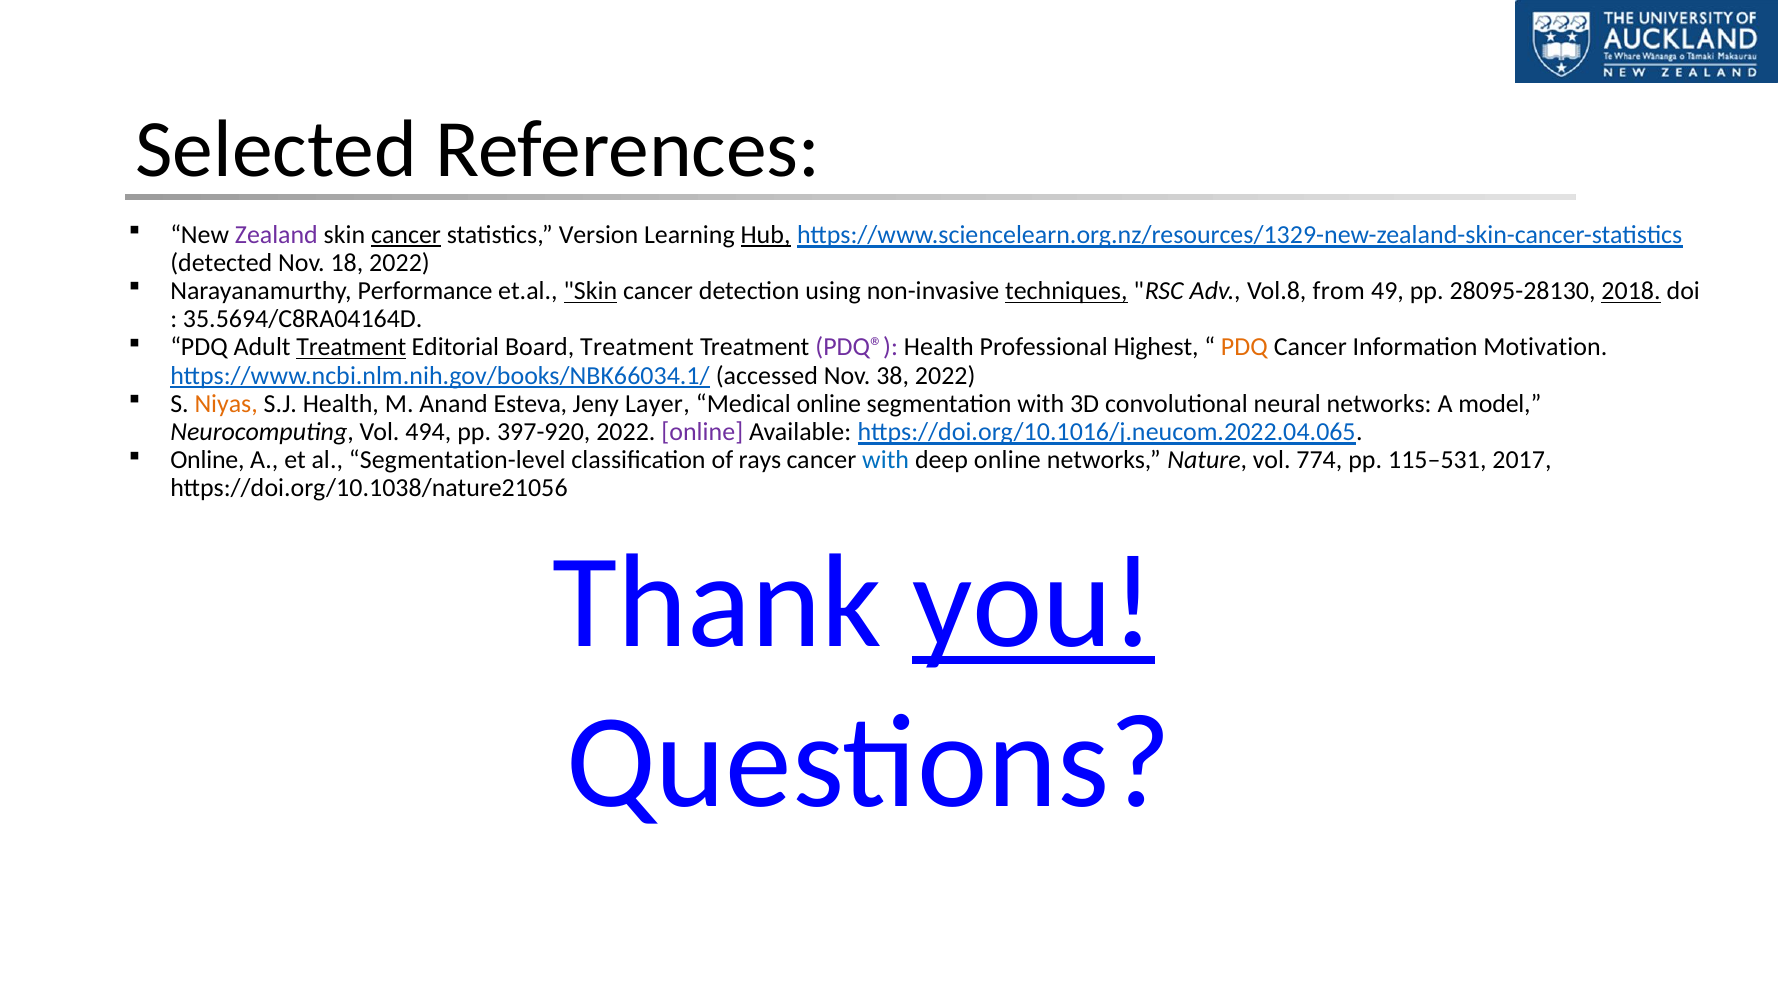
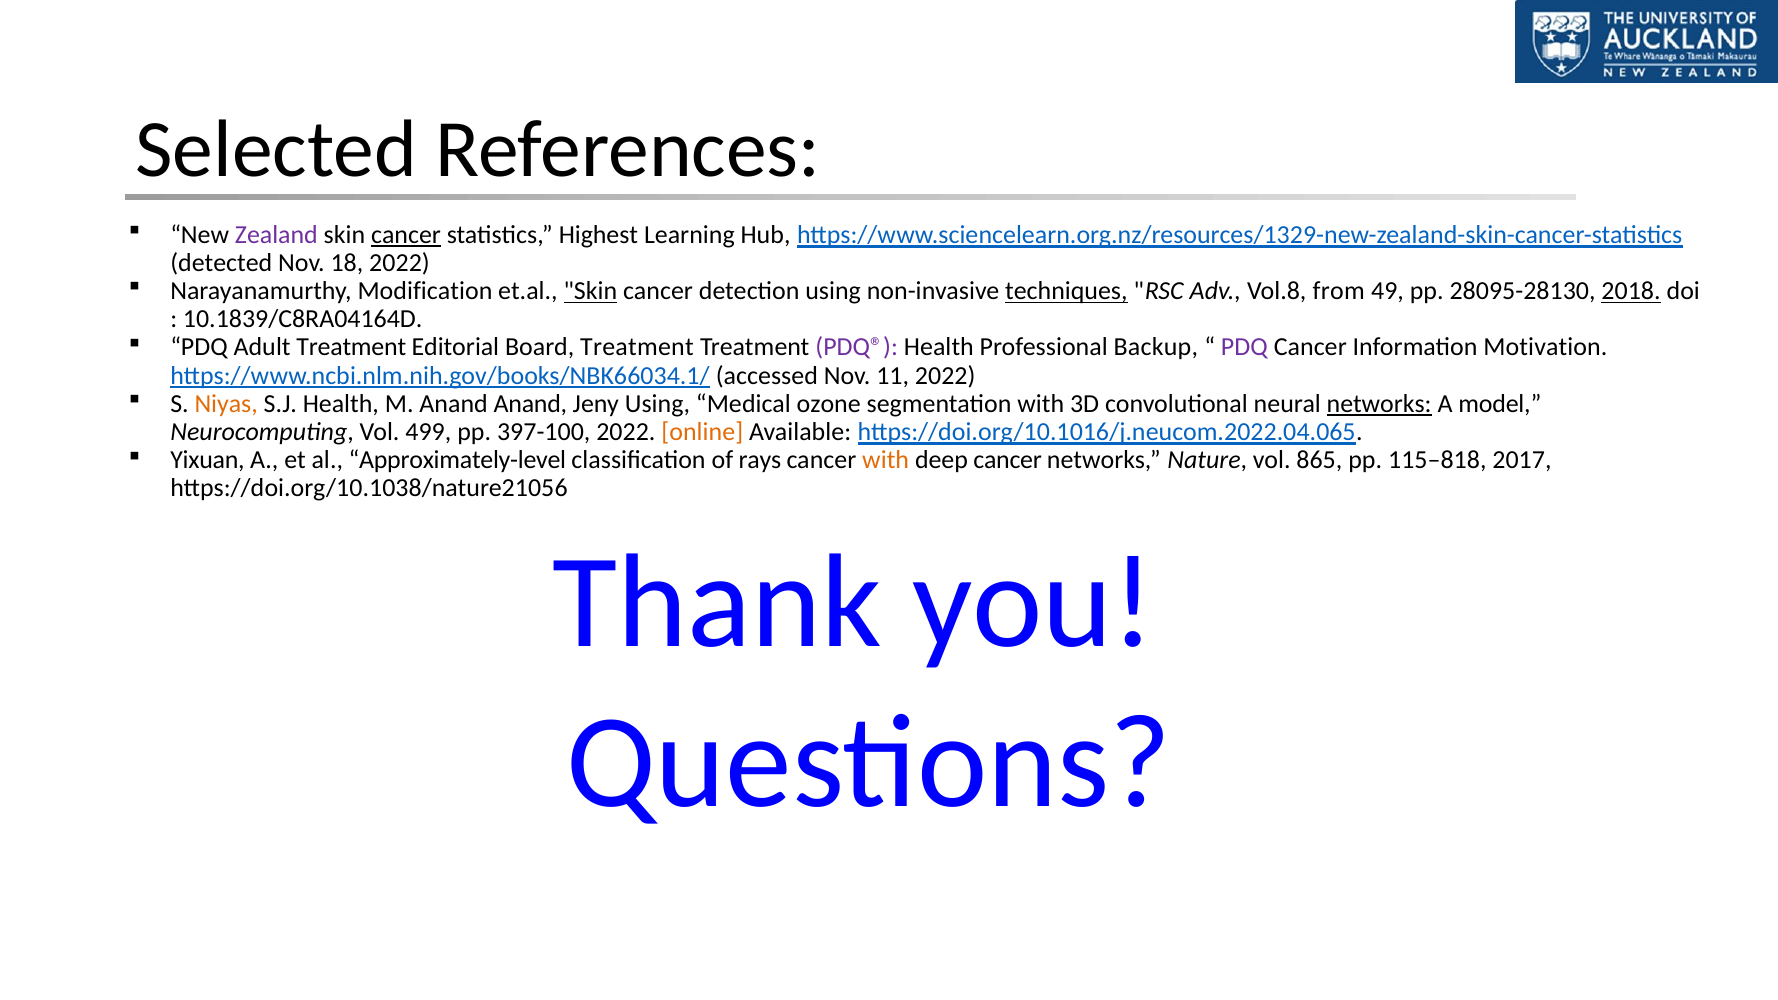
Version: Version -> Highest
Hub underline: present -> none
Performance: Performance -> Modification
35.5694/C8RA04164D: 35.5694/C8RA04164D -> 10.1839/C8RA04164D
Treatment at (351, 347) underline: present -> none
Highest: Highest -> Backup
PDQ at (1244, 347) colour: orange -> purple
38: 38 -> 11
Anand Esteva: Esteva -> Anand
Jeny Layer: Layer -> Using
Medical online: online -> ozone
networks at (1379, 404) underline: none -> present
494: 494 -> 499
397-920: 397-920 -> 397-100
online at (702, 432) colour: purple -> orange
Online at (207, 460): Online -> Yixuan
Segmentation-level: Segmentation-level -> Approximately-level
with at (886, 460) colour: blue -> orange
deep online: online -> cancer
774: 774 -> 865
115–531: 115–531 -> 115–818
you underline: present -> none
